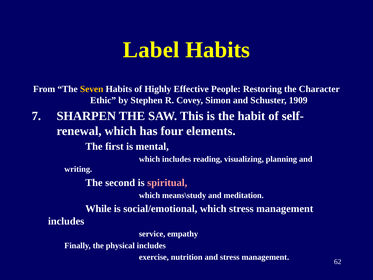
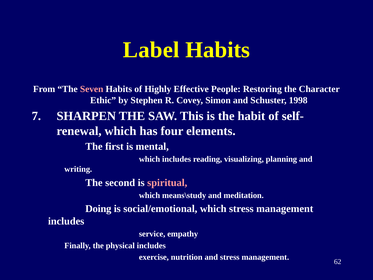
Seven colour: yellow -> pink
1909: 1909 -> 1998
While: While -> Doing
